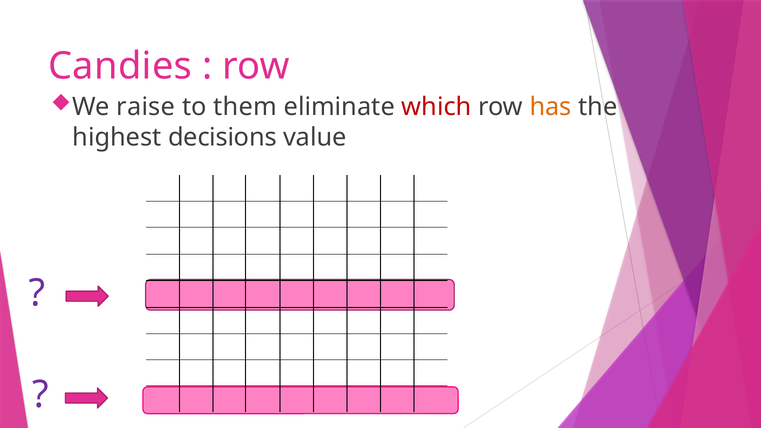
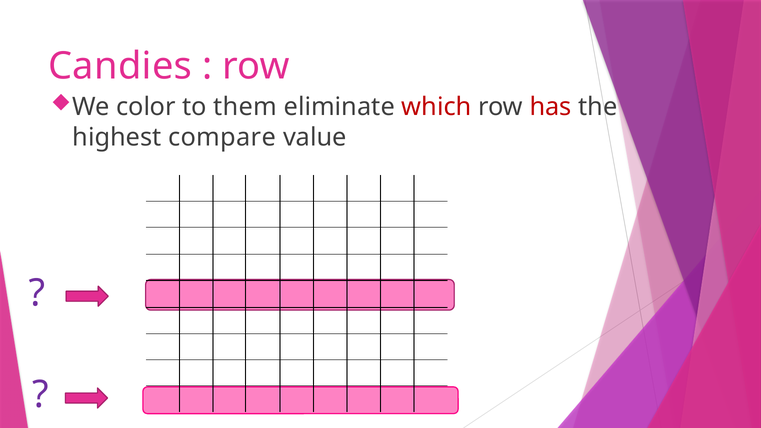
raise: raise -> color
has colour: orange -> red
decisions: decisions -> compare
